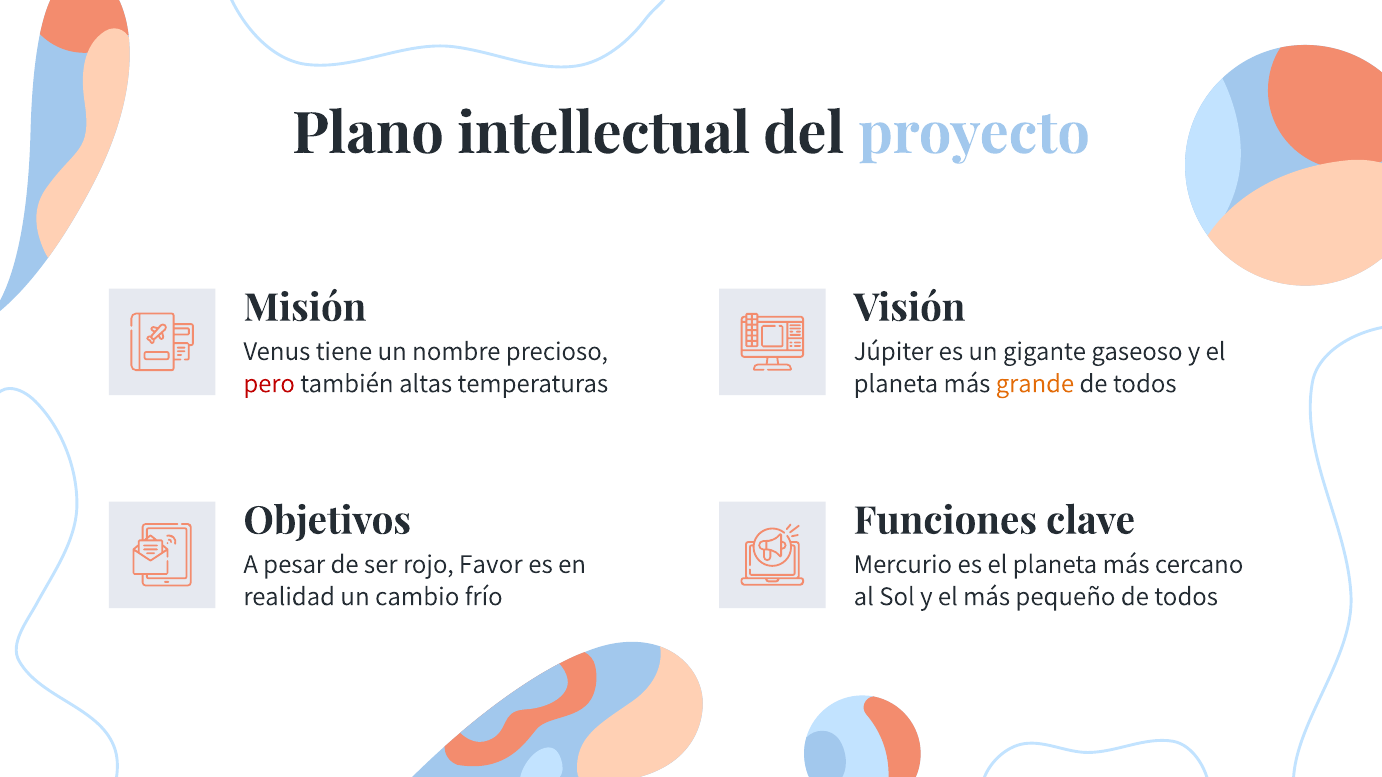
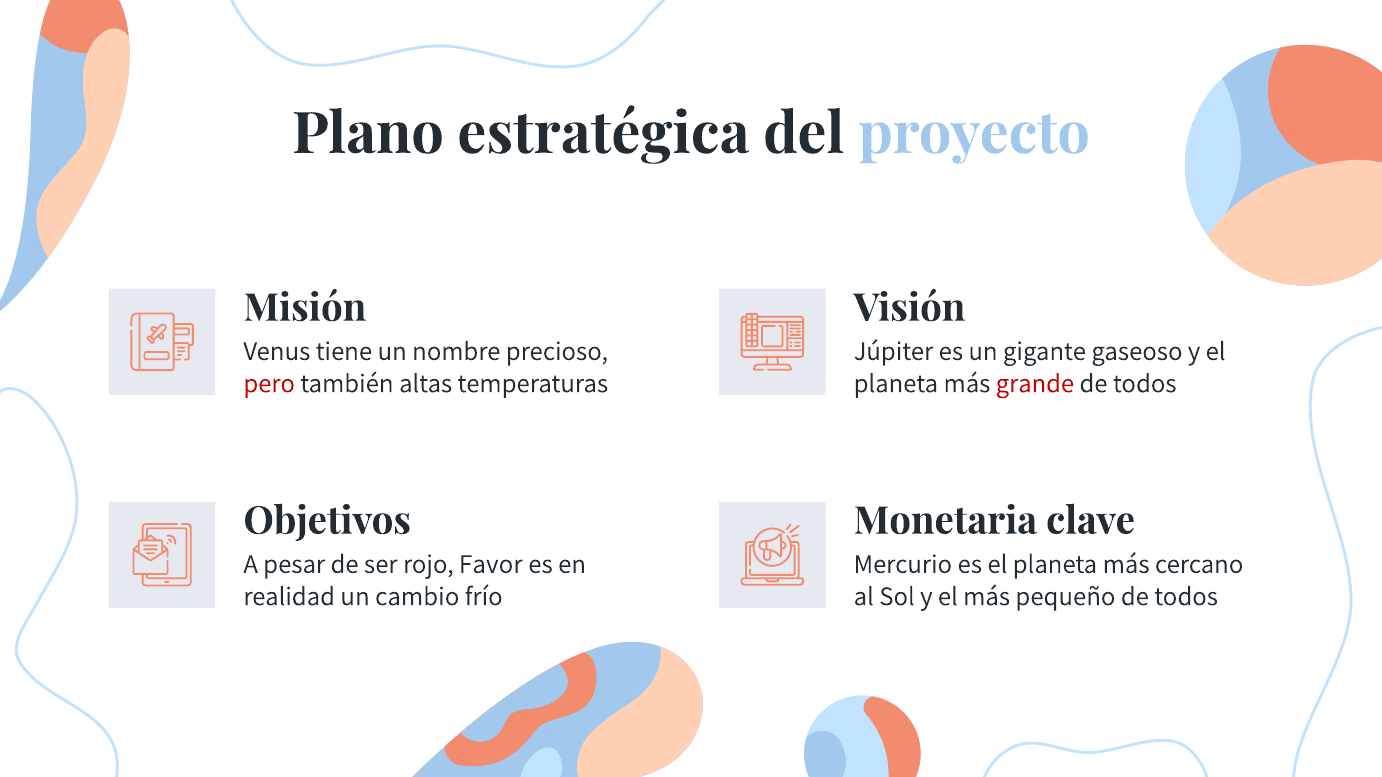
intellectual: intellectual -> estratégica
grande colour: orange -> red
Funciones: Funciones -> Monetaria
